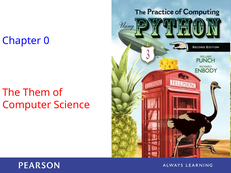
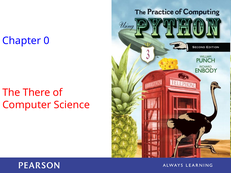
Them: Them -> There
